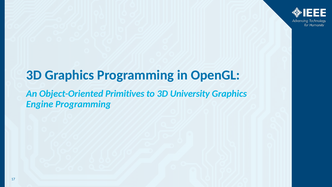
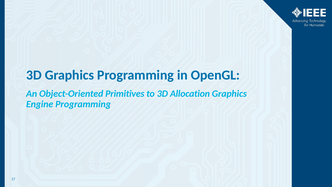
University: University -> Allocation
